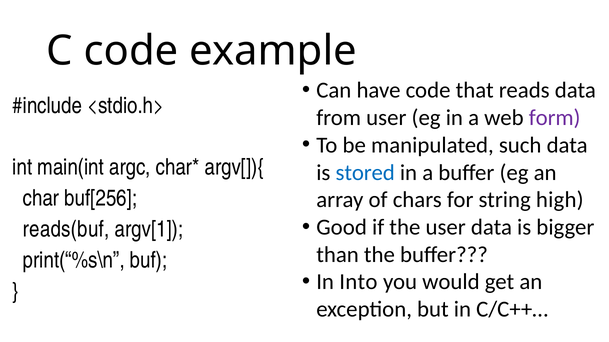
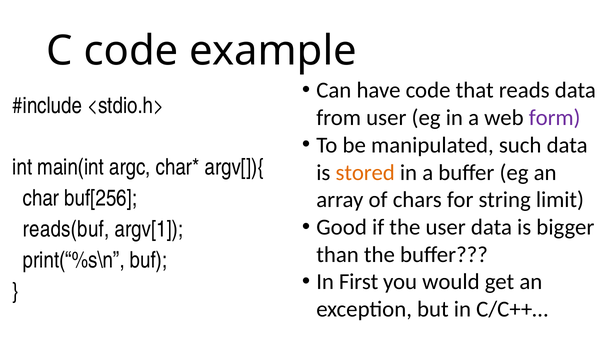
stored colour: blue -> orange
high: high -> limit
Into: Into -> First
